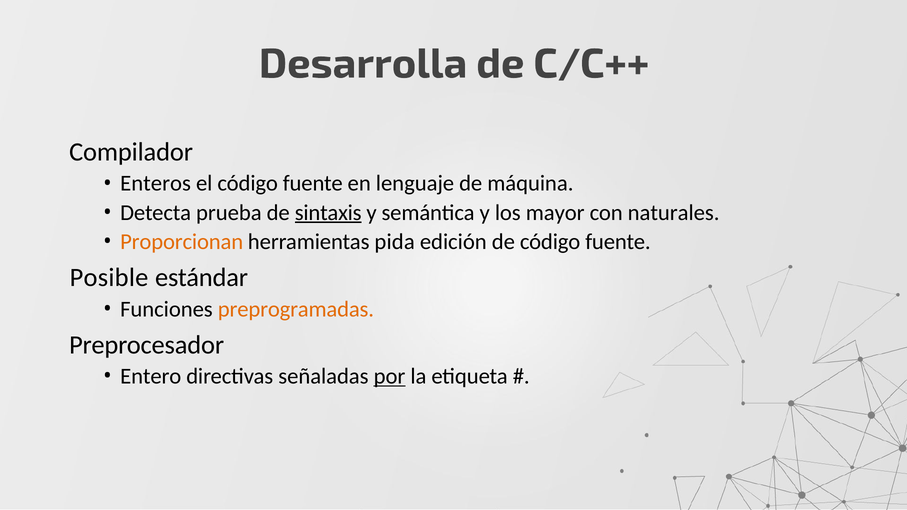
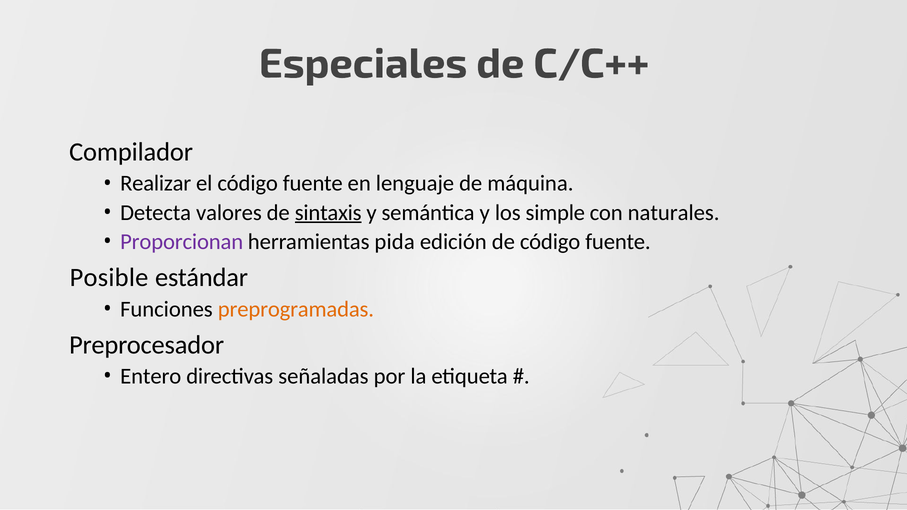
Desarrolla: Desarrolla -> Especiales
Enteros: Enteros -> Realizar
prueba: prueba -> valores
mayor: mayor -> simple
Proporcionan colour: orange -> purple
por underline: present -> none
